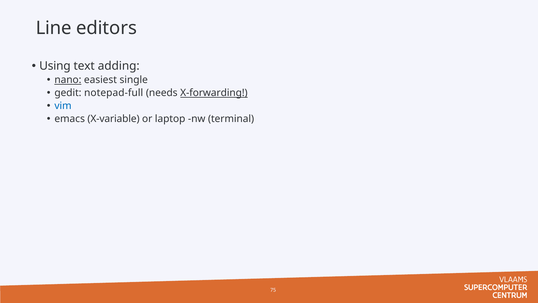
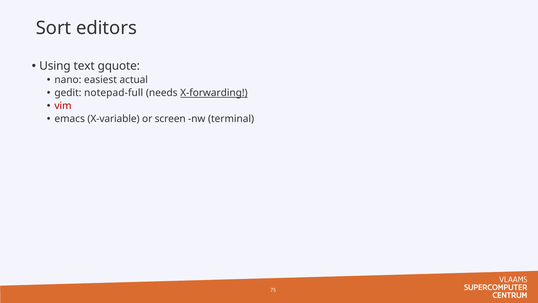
Line: Line -> Sort
adding: adding -> gquote
nano underline: present -> none
single: single -> actual
vim colour: blue -> red
laptop: laptop -> screen
